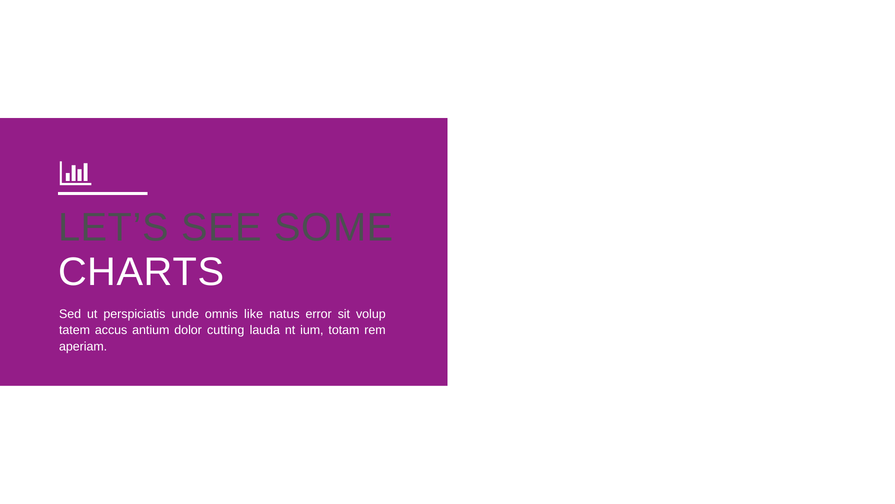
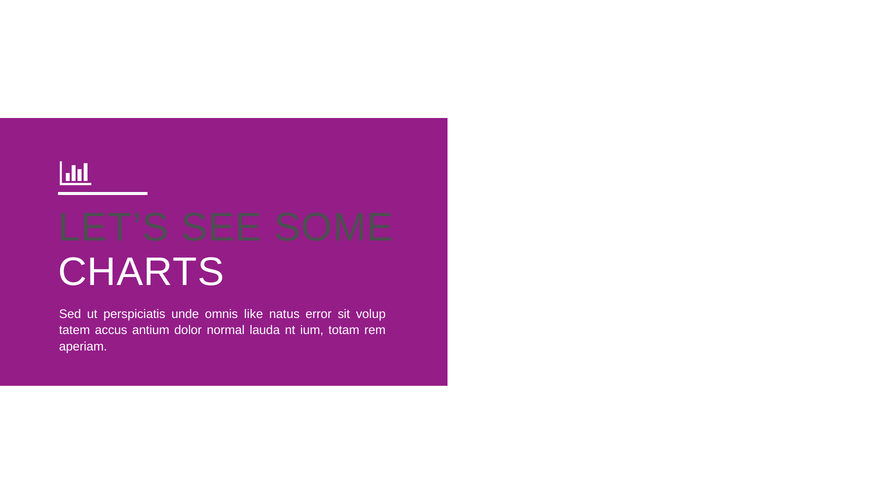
cutting: cutting -> normal
